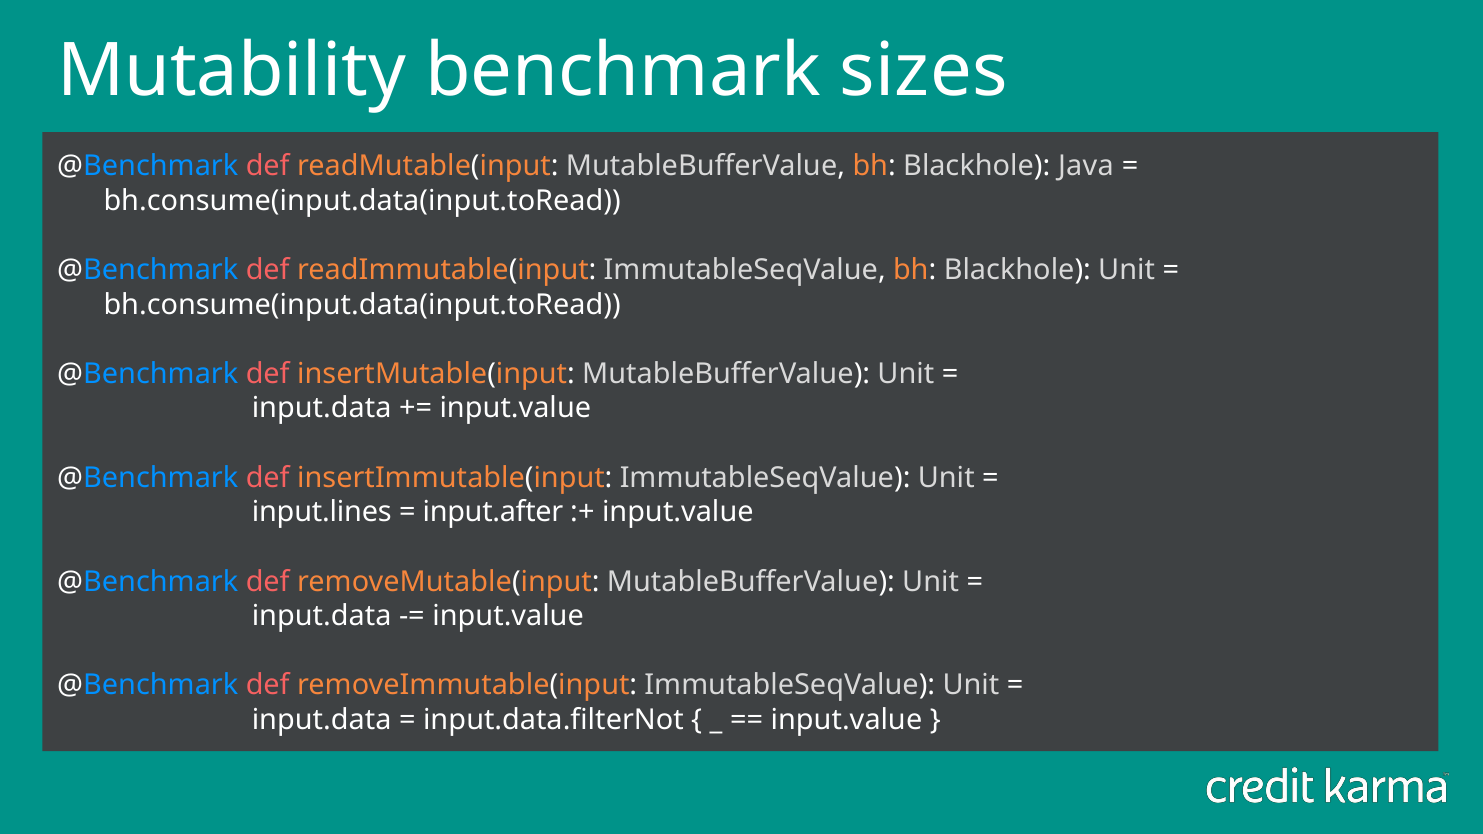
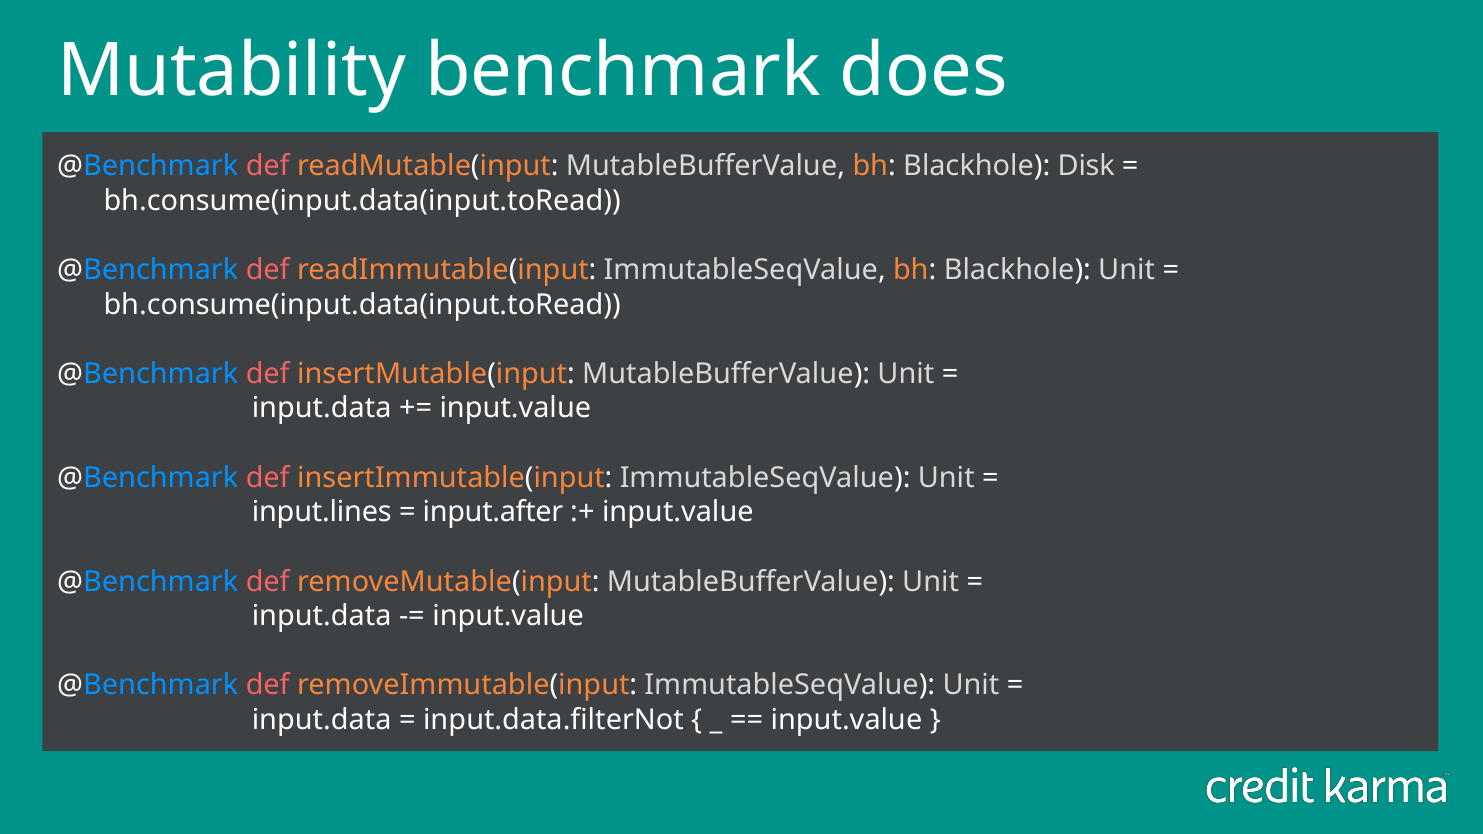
sizes: sizes -> does
Java: Java -> Disk
